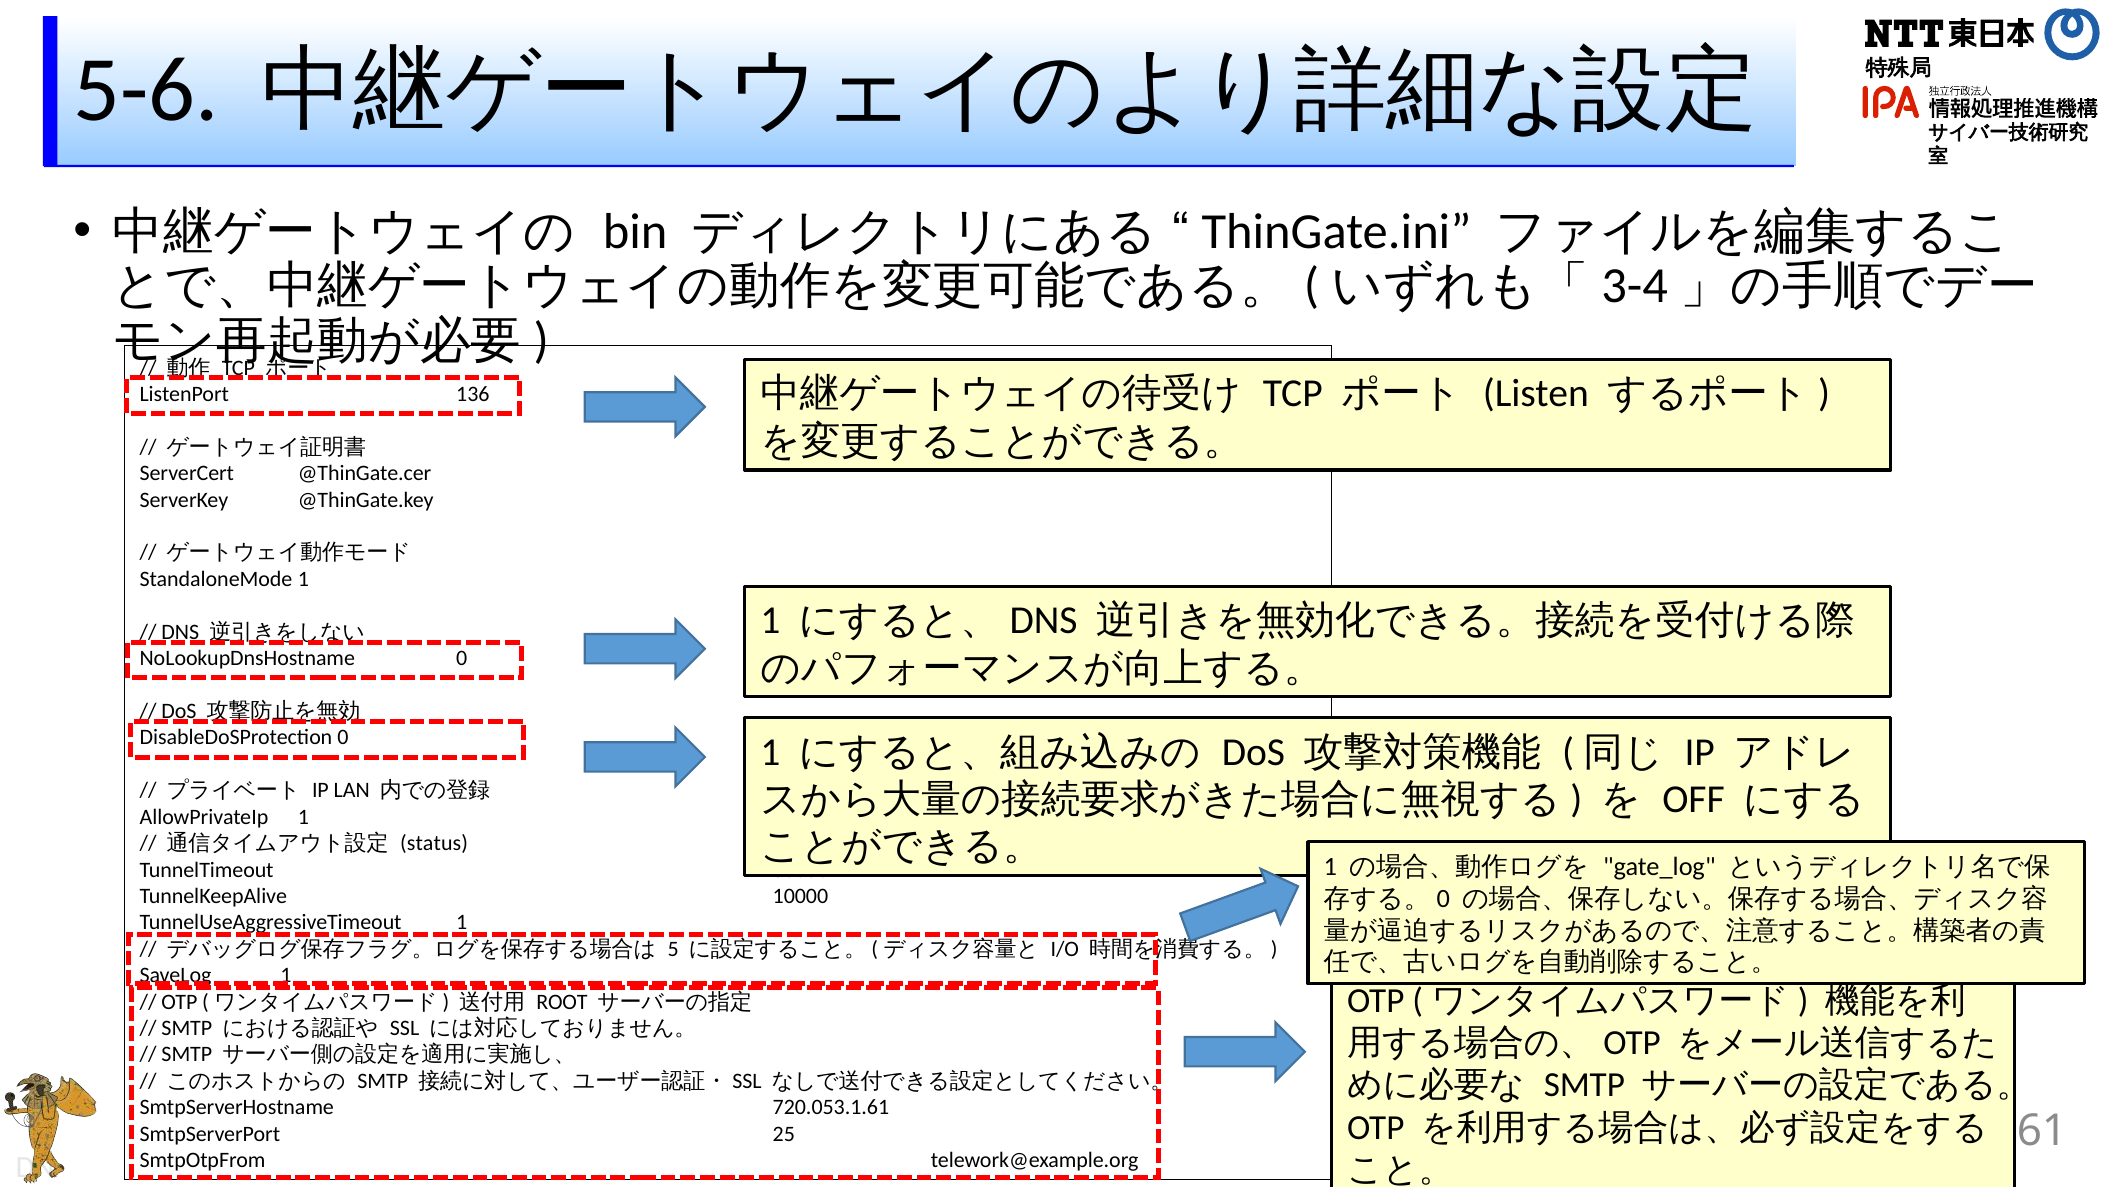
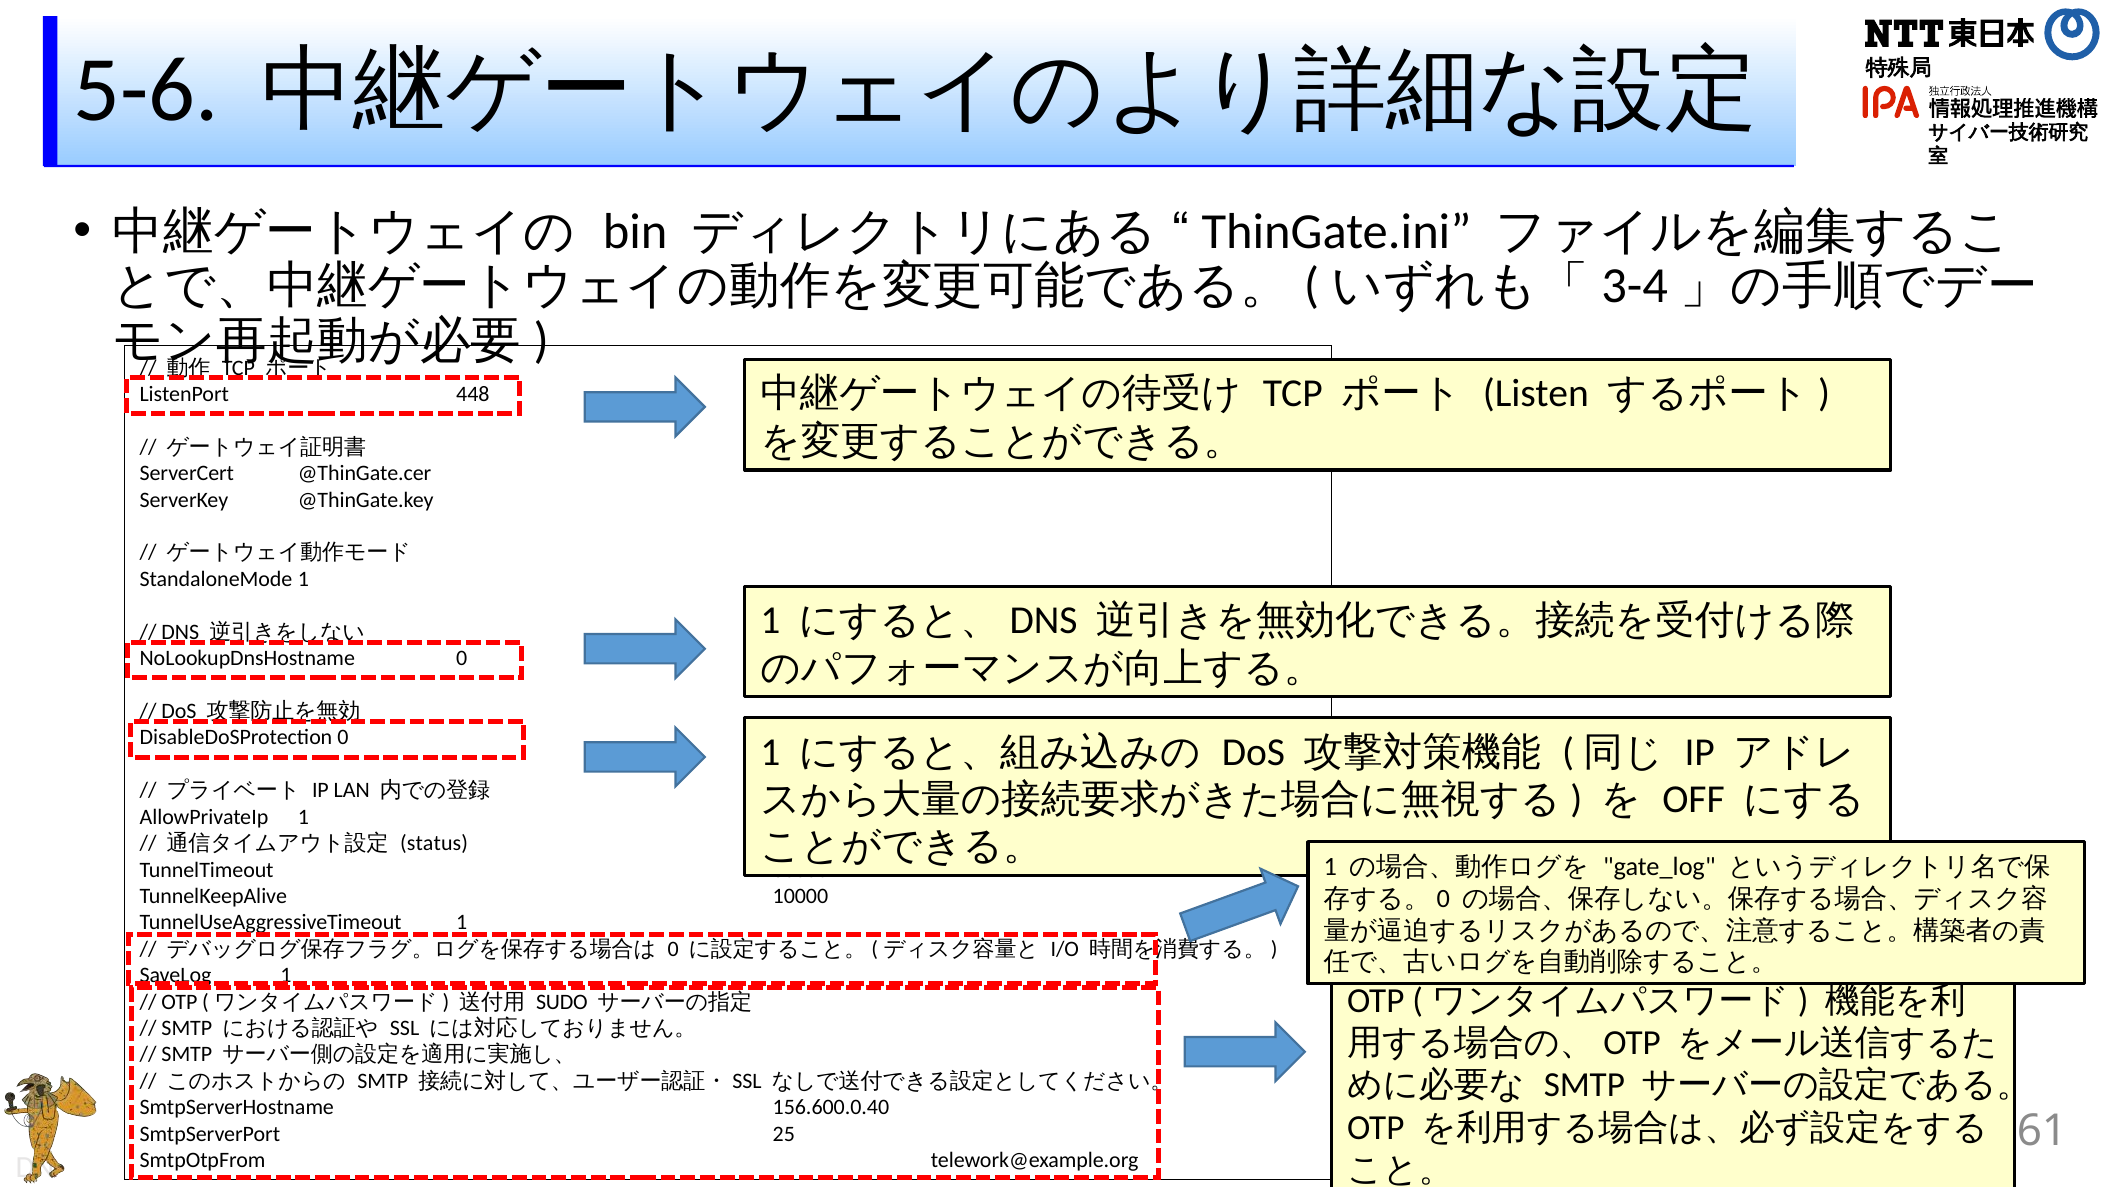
136: 136 -> 448
5 at (673, 949): 5 -> 0
ROOT: ROOT -> SUDO
720.053.1.61: 720.053.1.61 -> 156.600.0.40
